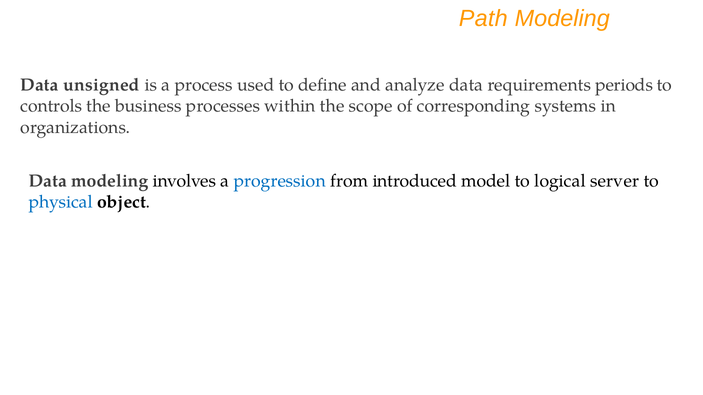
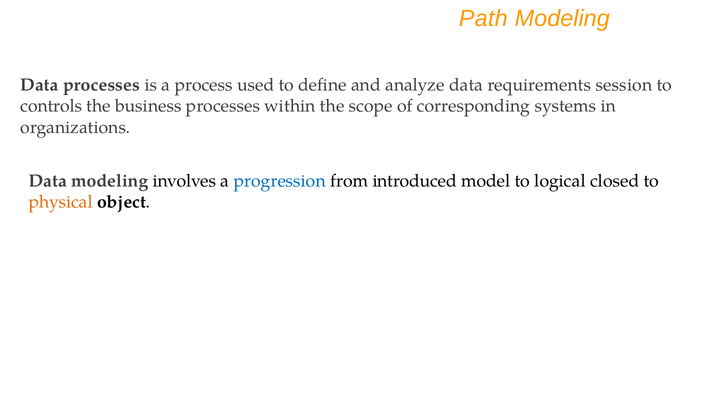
Data unsigned: unsigned -> processes
periods: periods -> session
server: server -> closed
physical colour: blue -> orange
